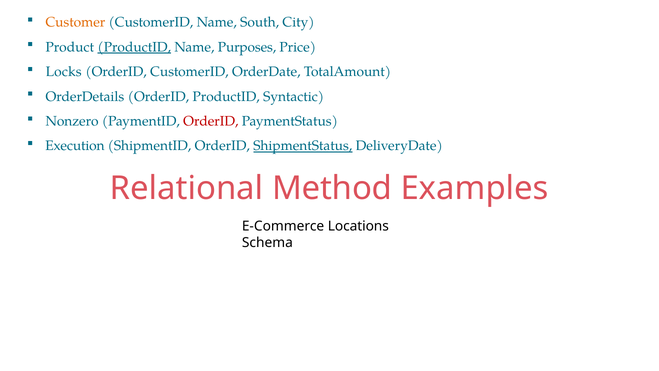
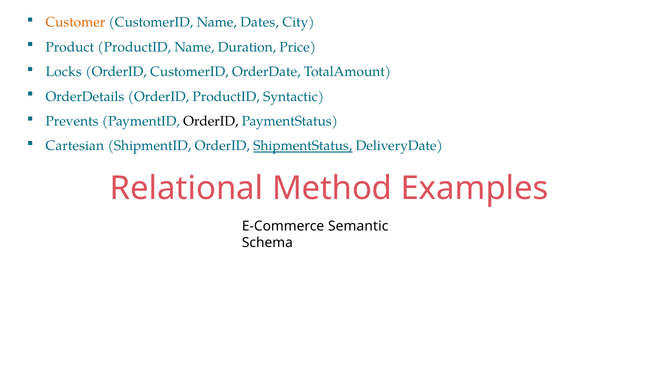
South: South -> Dates
ProductID at (134, 47) underline: present -> none
Purposes: Purposes -> Duration
Nonzero: Nonzero -> Prevents
OrderID at (211, 121) colour: red -> black
Execution: Execution -> Cartesian
Locations: Locations -> Semantic
